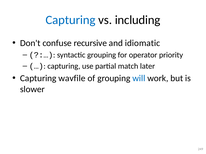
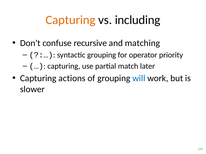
Capturing at (71, 20) colour: blue -> orange
idiomatic: idiomatic -> matching
wavfile: wavfile -> actions
